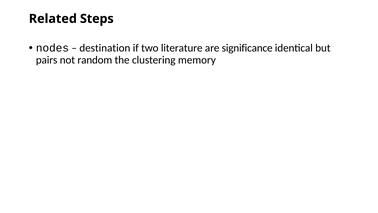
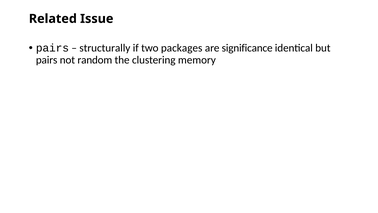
Steps: Steps -> Issue
nodes at (52, 48): nodes -> pairs
destination: destination -> structurally
literature: literature -> packages
